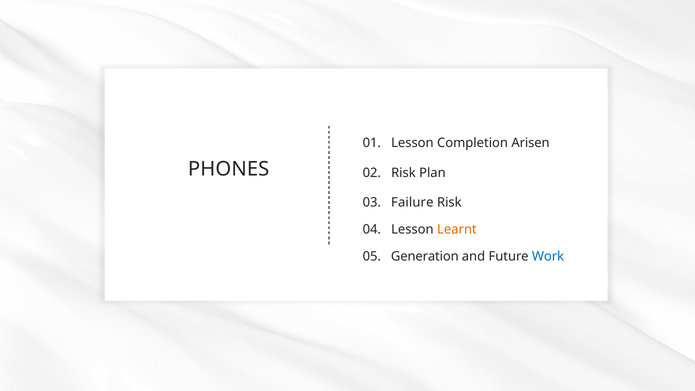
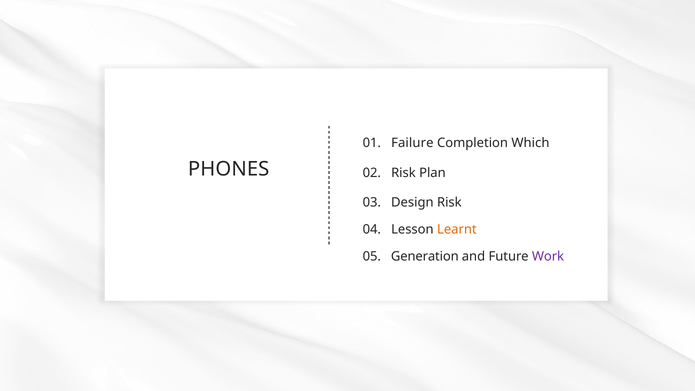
01 Lesson: Lesson -> Failure
Arisen: Arisen -> Which
Failure: Failure -> Design
Work colour: blue -> purple
